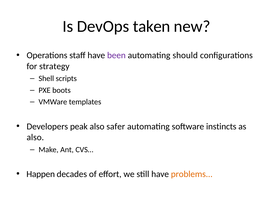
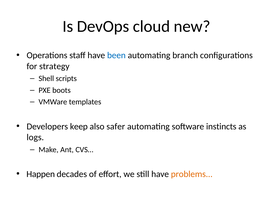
taken: taken -> cloud
been colour: purple -> blue
should: should -> branch
peak: peak -> keep
also at (35, 137): also -> logs
